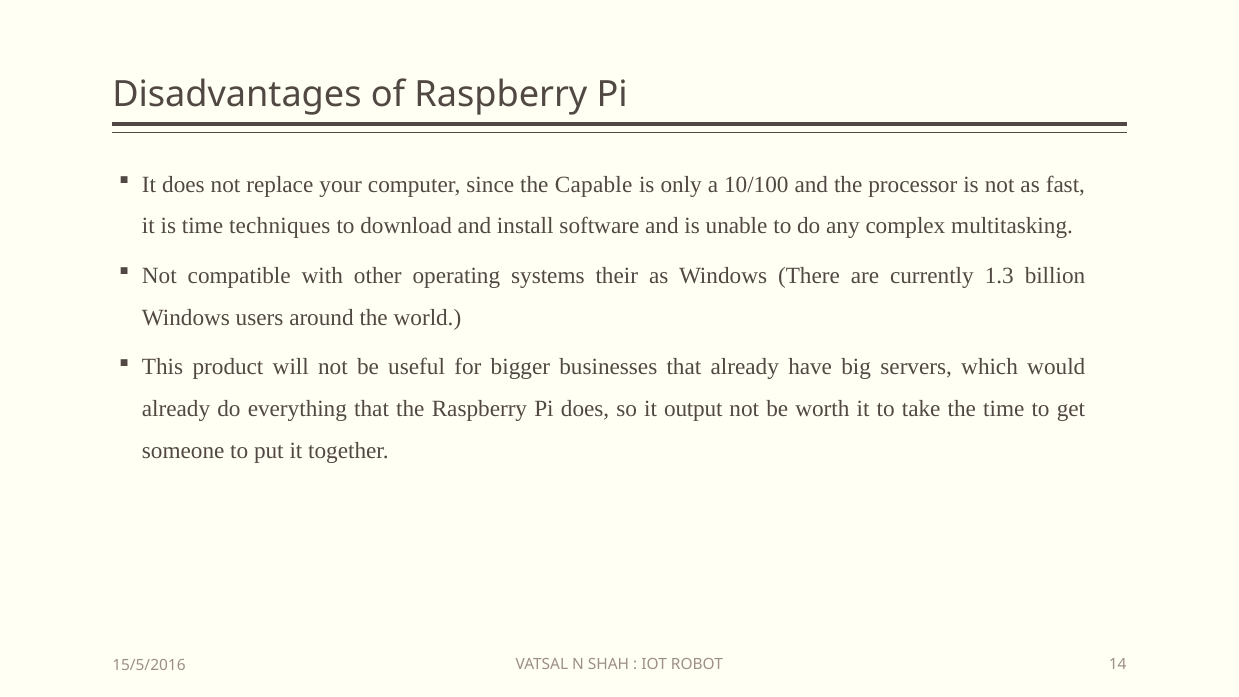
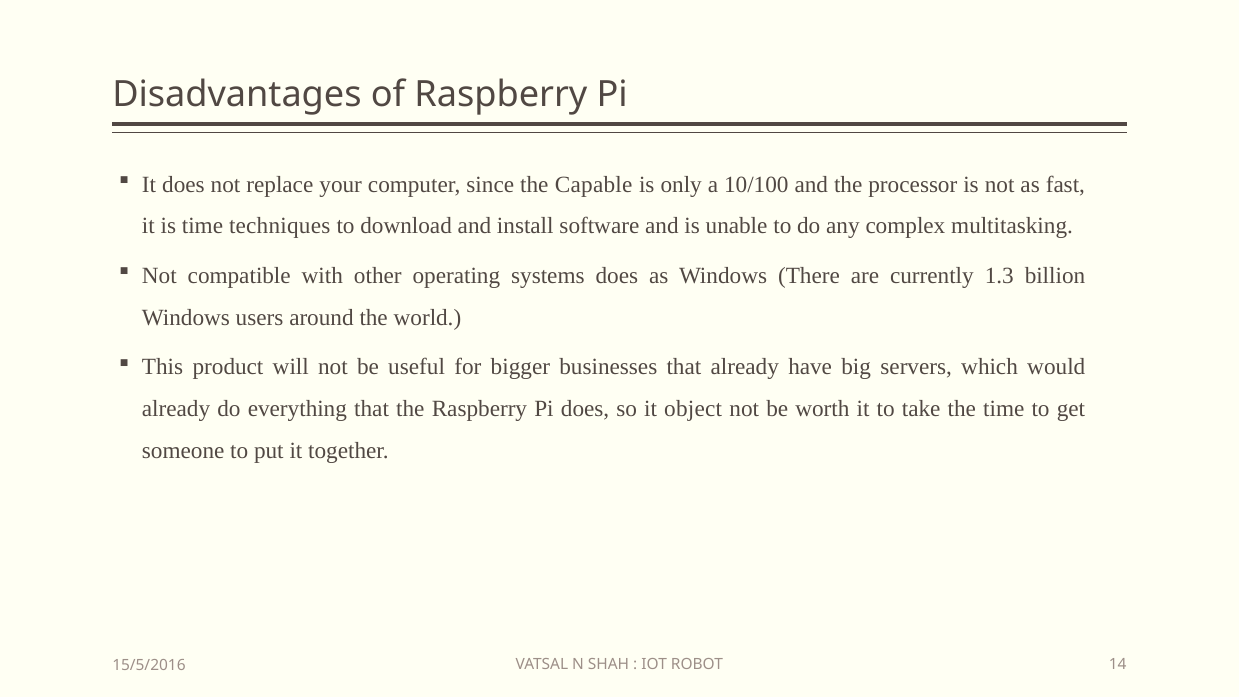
systems their: their -> does
output: output -> object
